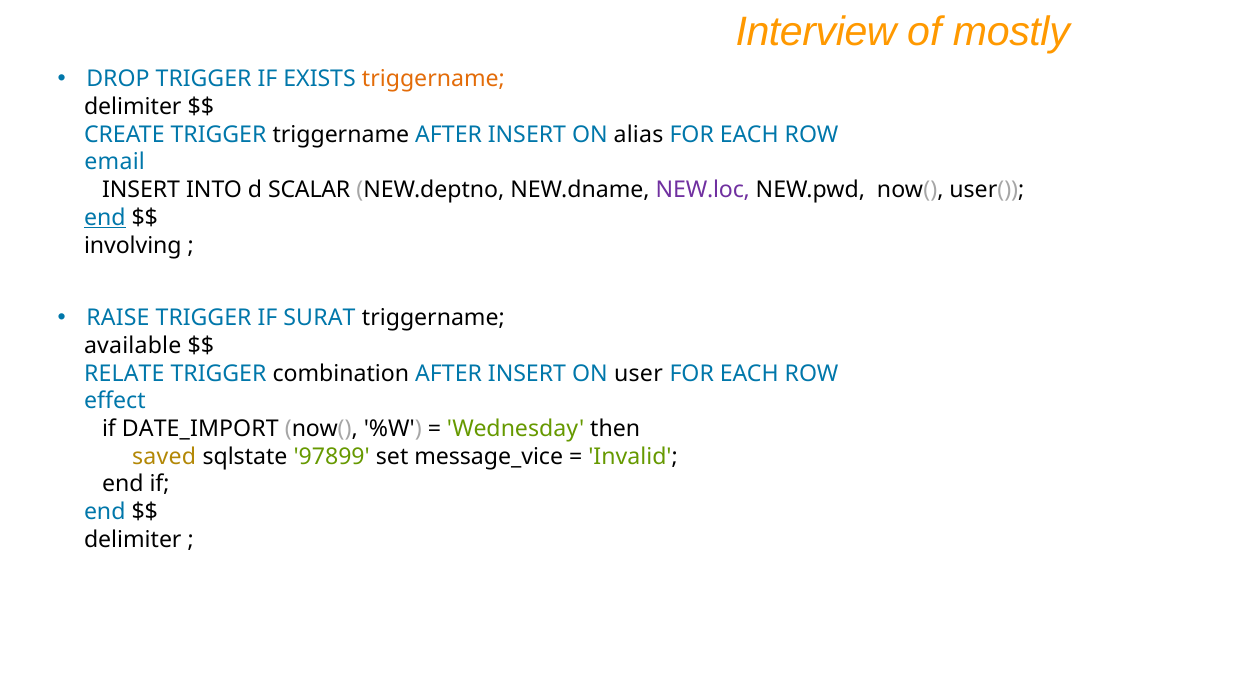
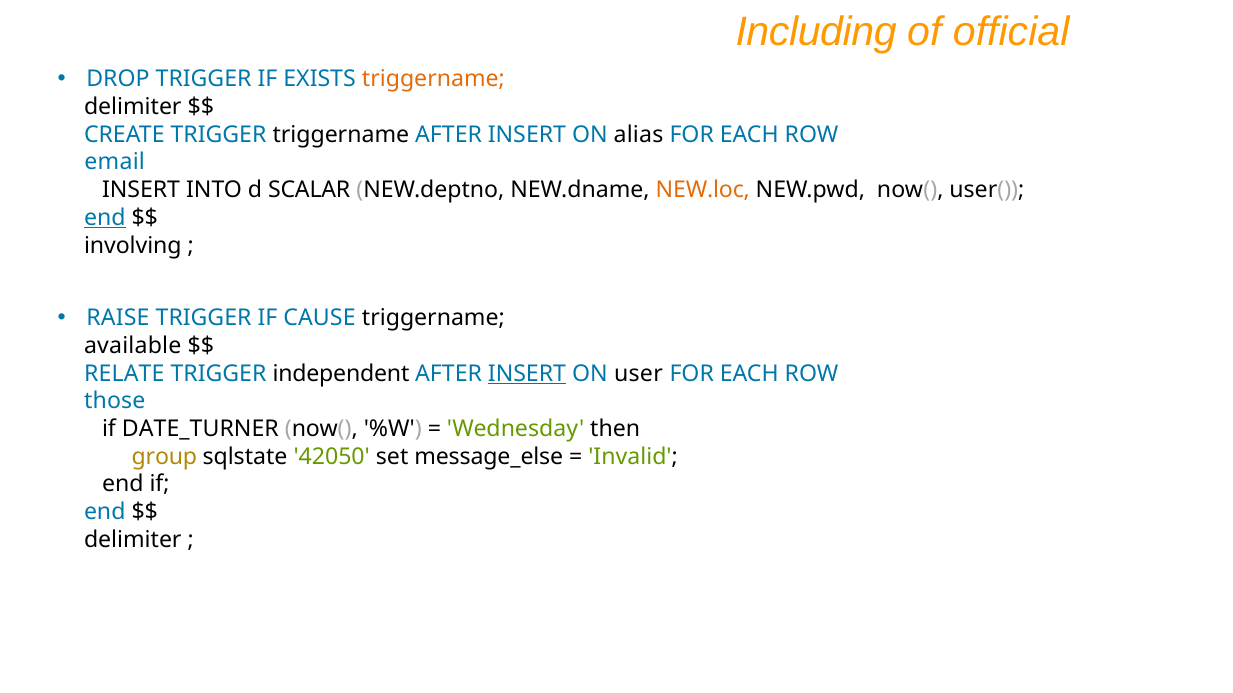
Interview: Interview -> Including
mostly: mostly -> official
NEW.loc colour: purple -> orange
SURAT: SURAT -> CAUSE
combination: combination -> independent
INSERT at (527, 374) underline: none -> present
effect: effect -> those
DATE_IMPORT: DATE_IMPORT -> DATE_TURNER
saved: saved -> group
97899: 97899 -> 42050
message_vice: message_vice -> message_else
